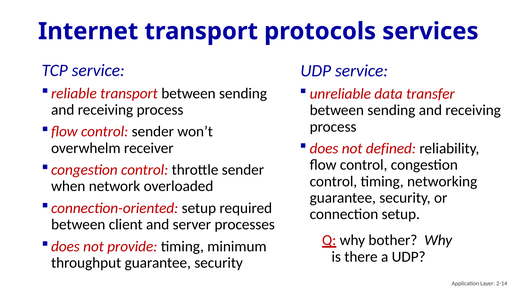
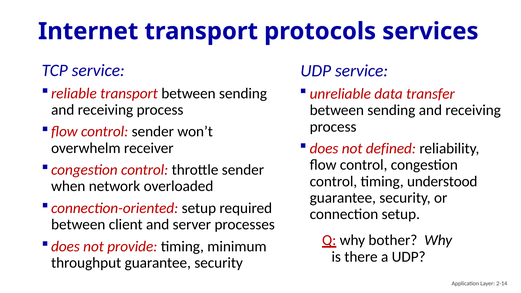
networking: networking -> understood
